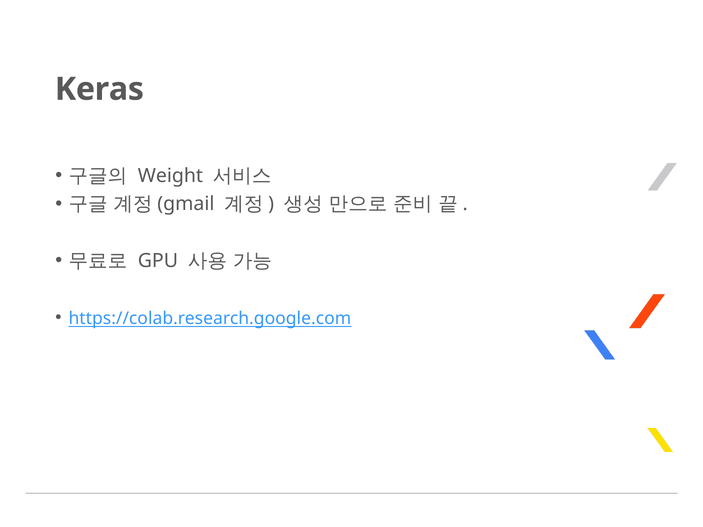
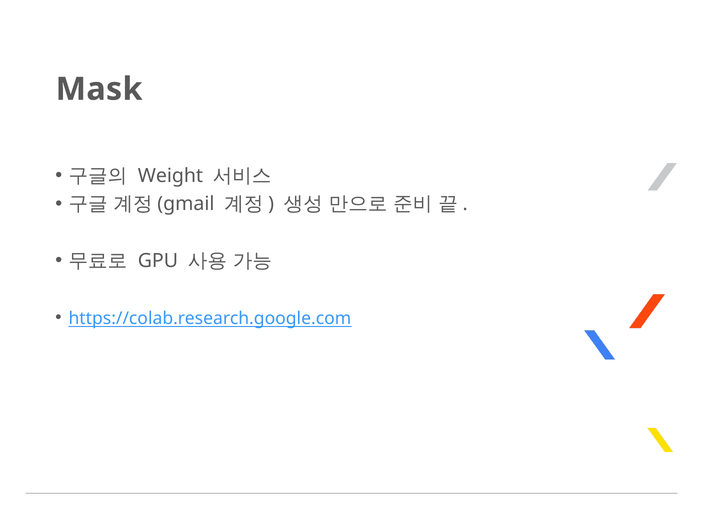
Keras: Keras -> Mask
